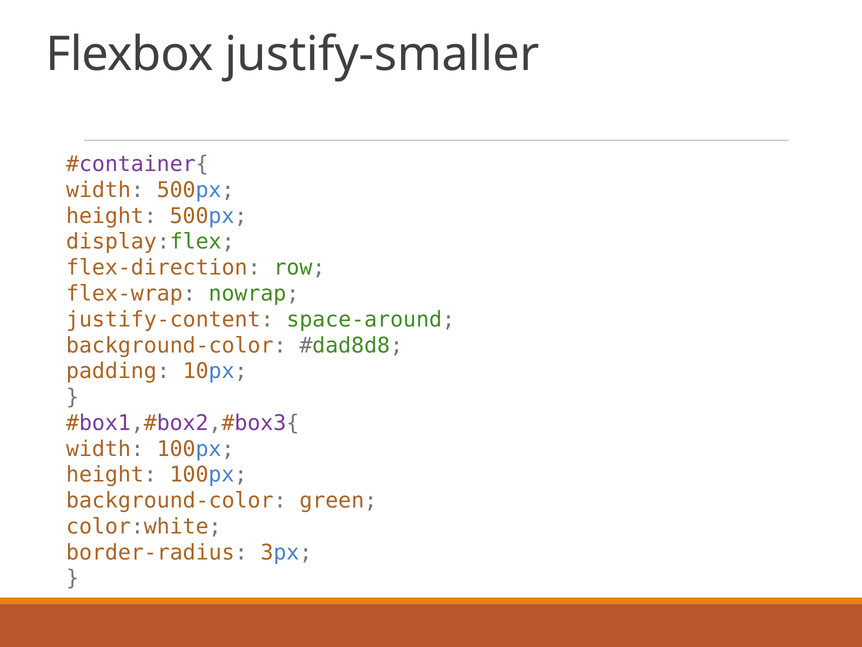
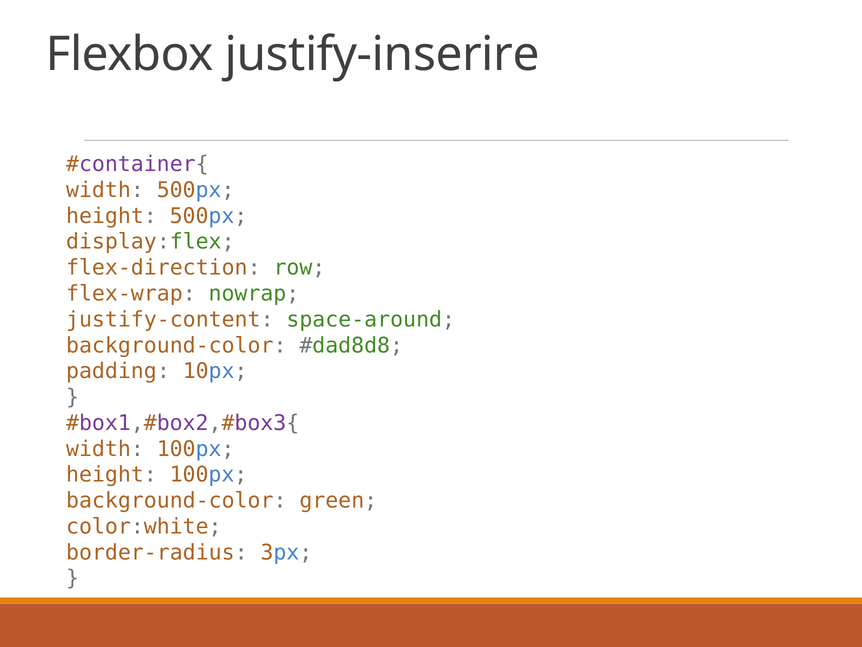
justify-smaller: justify-smaller -> justify-inserire
